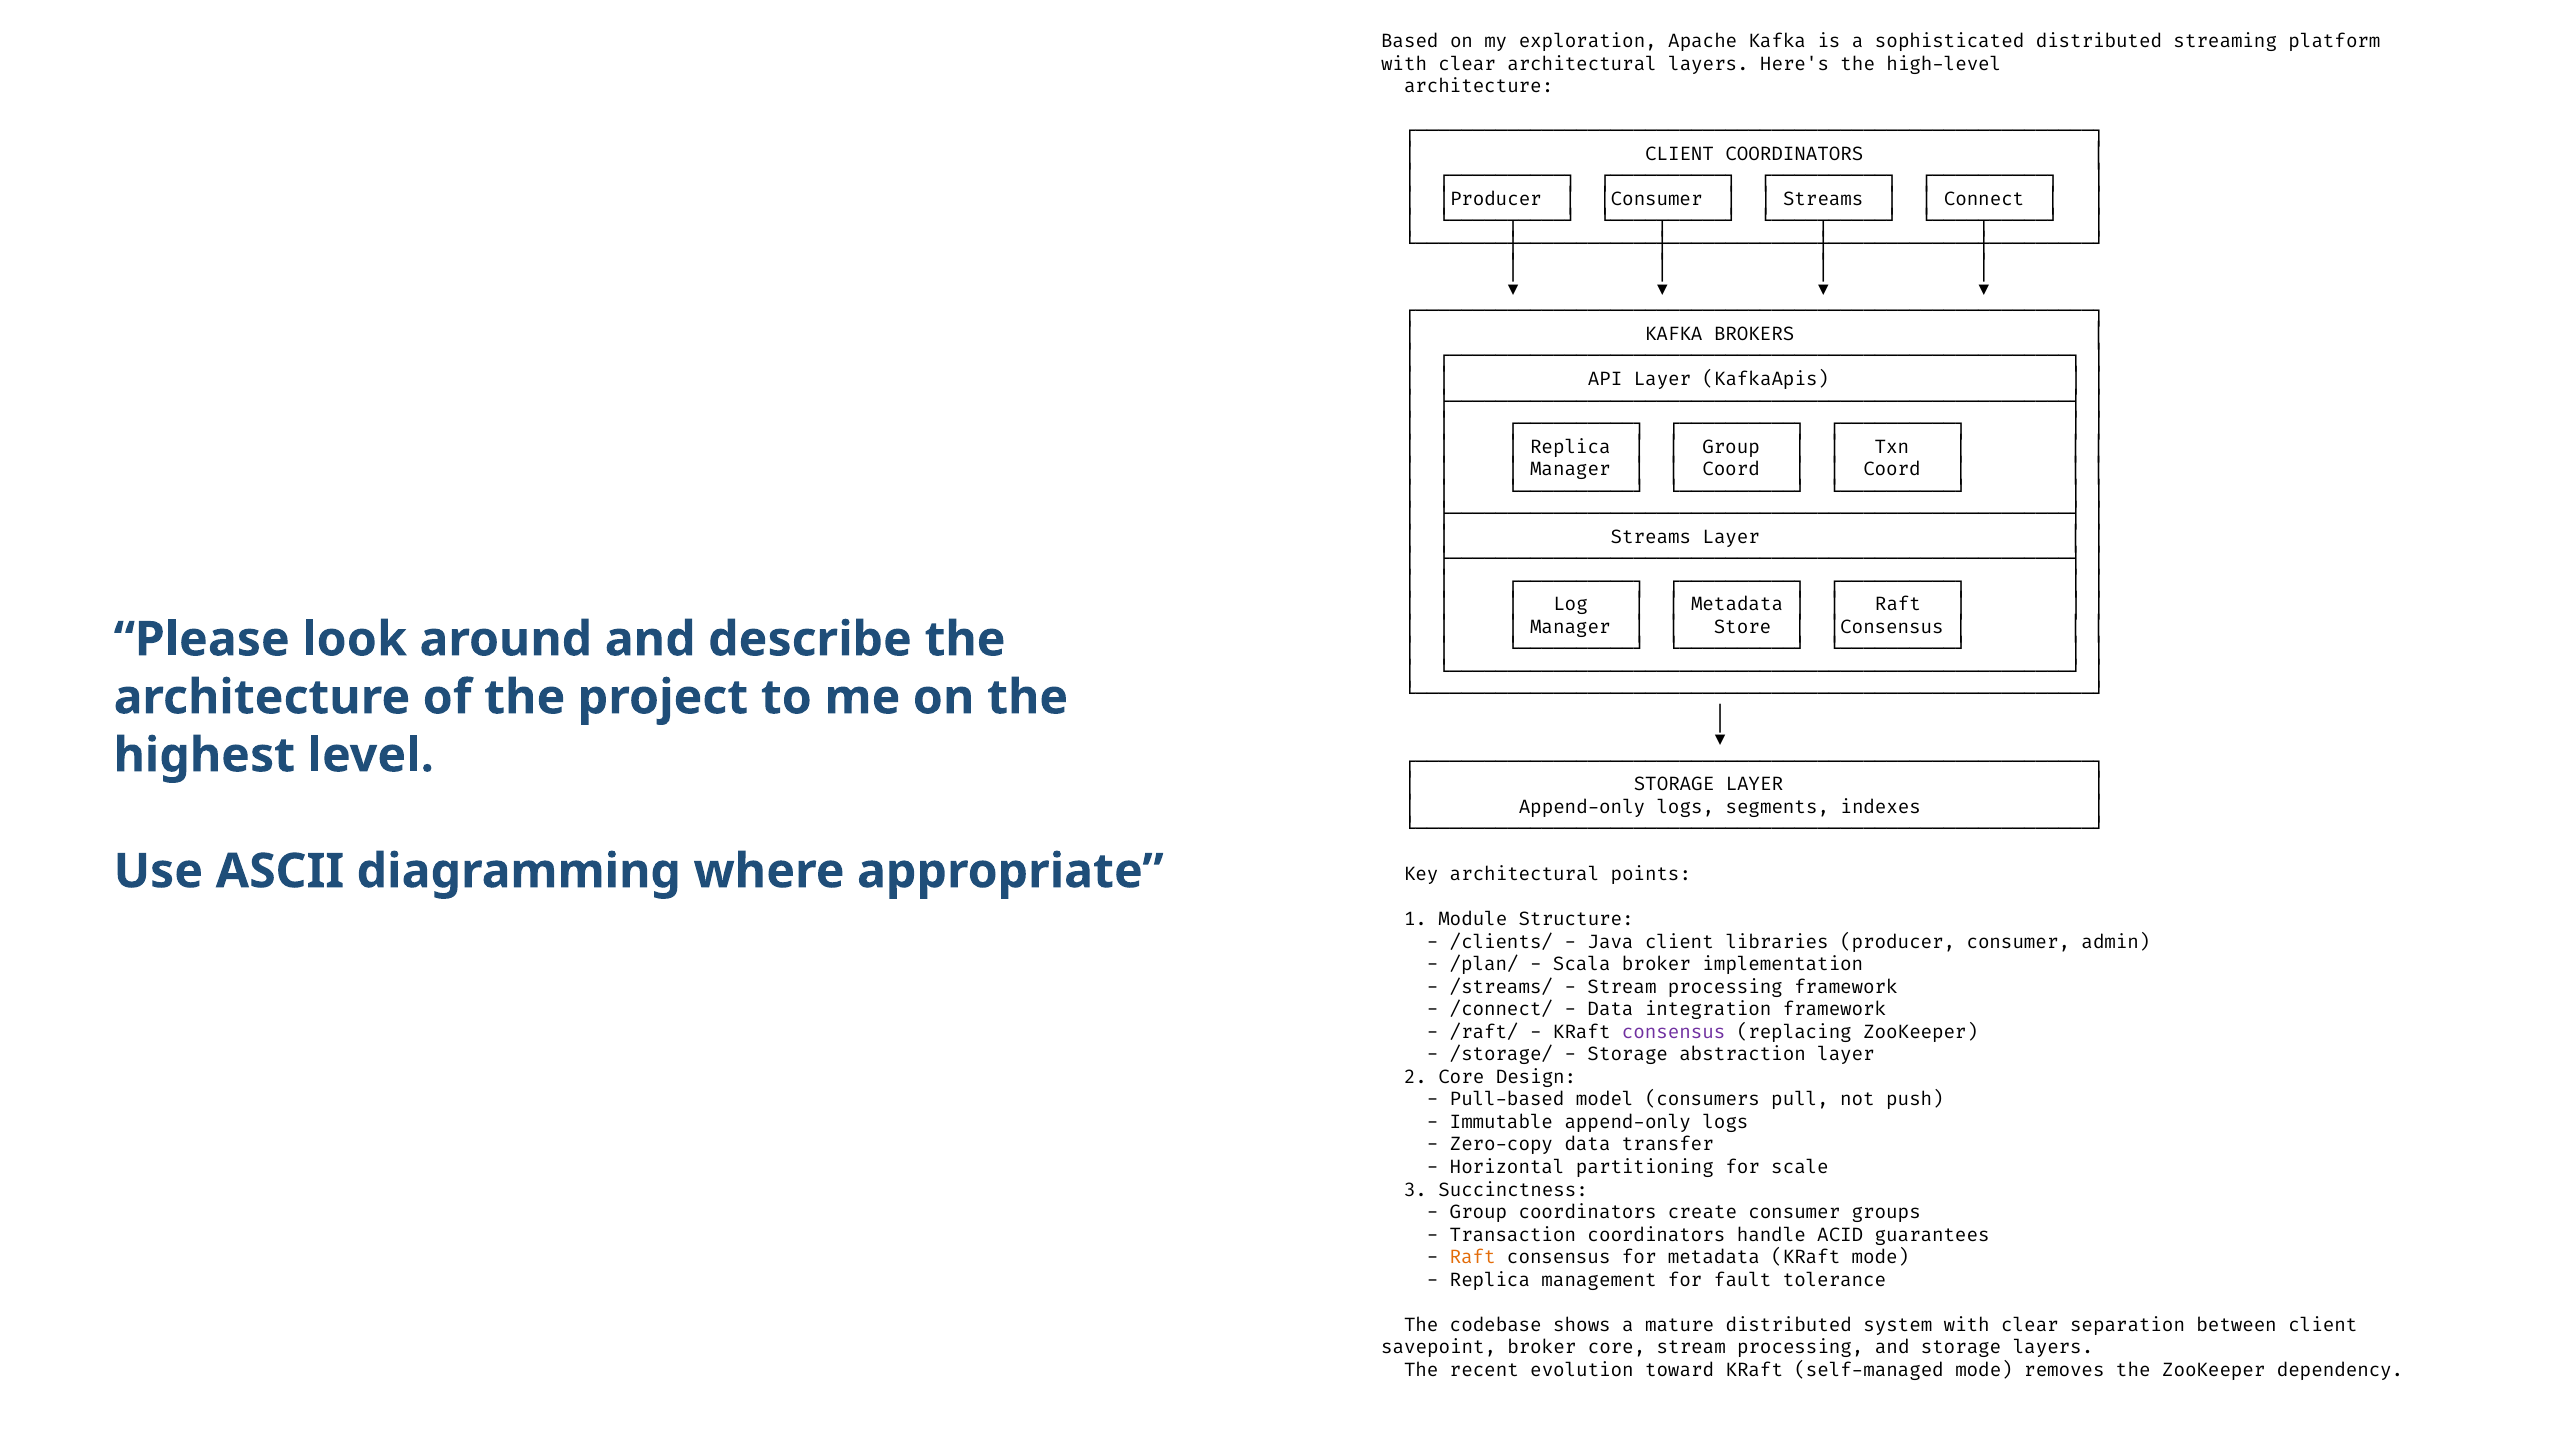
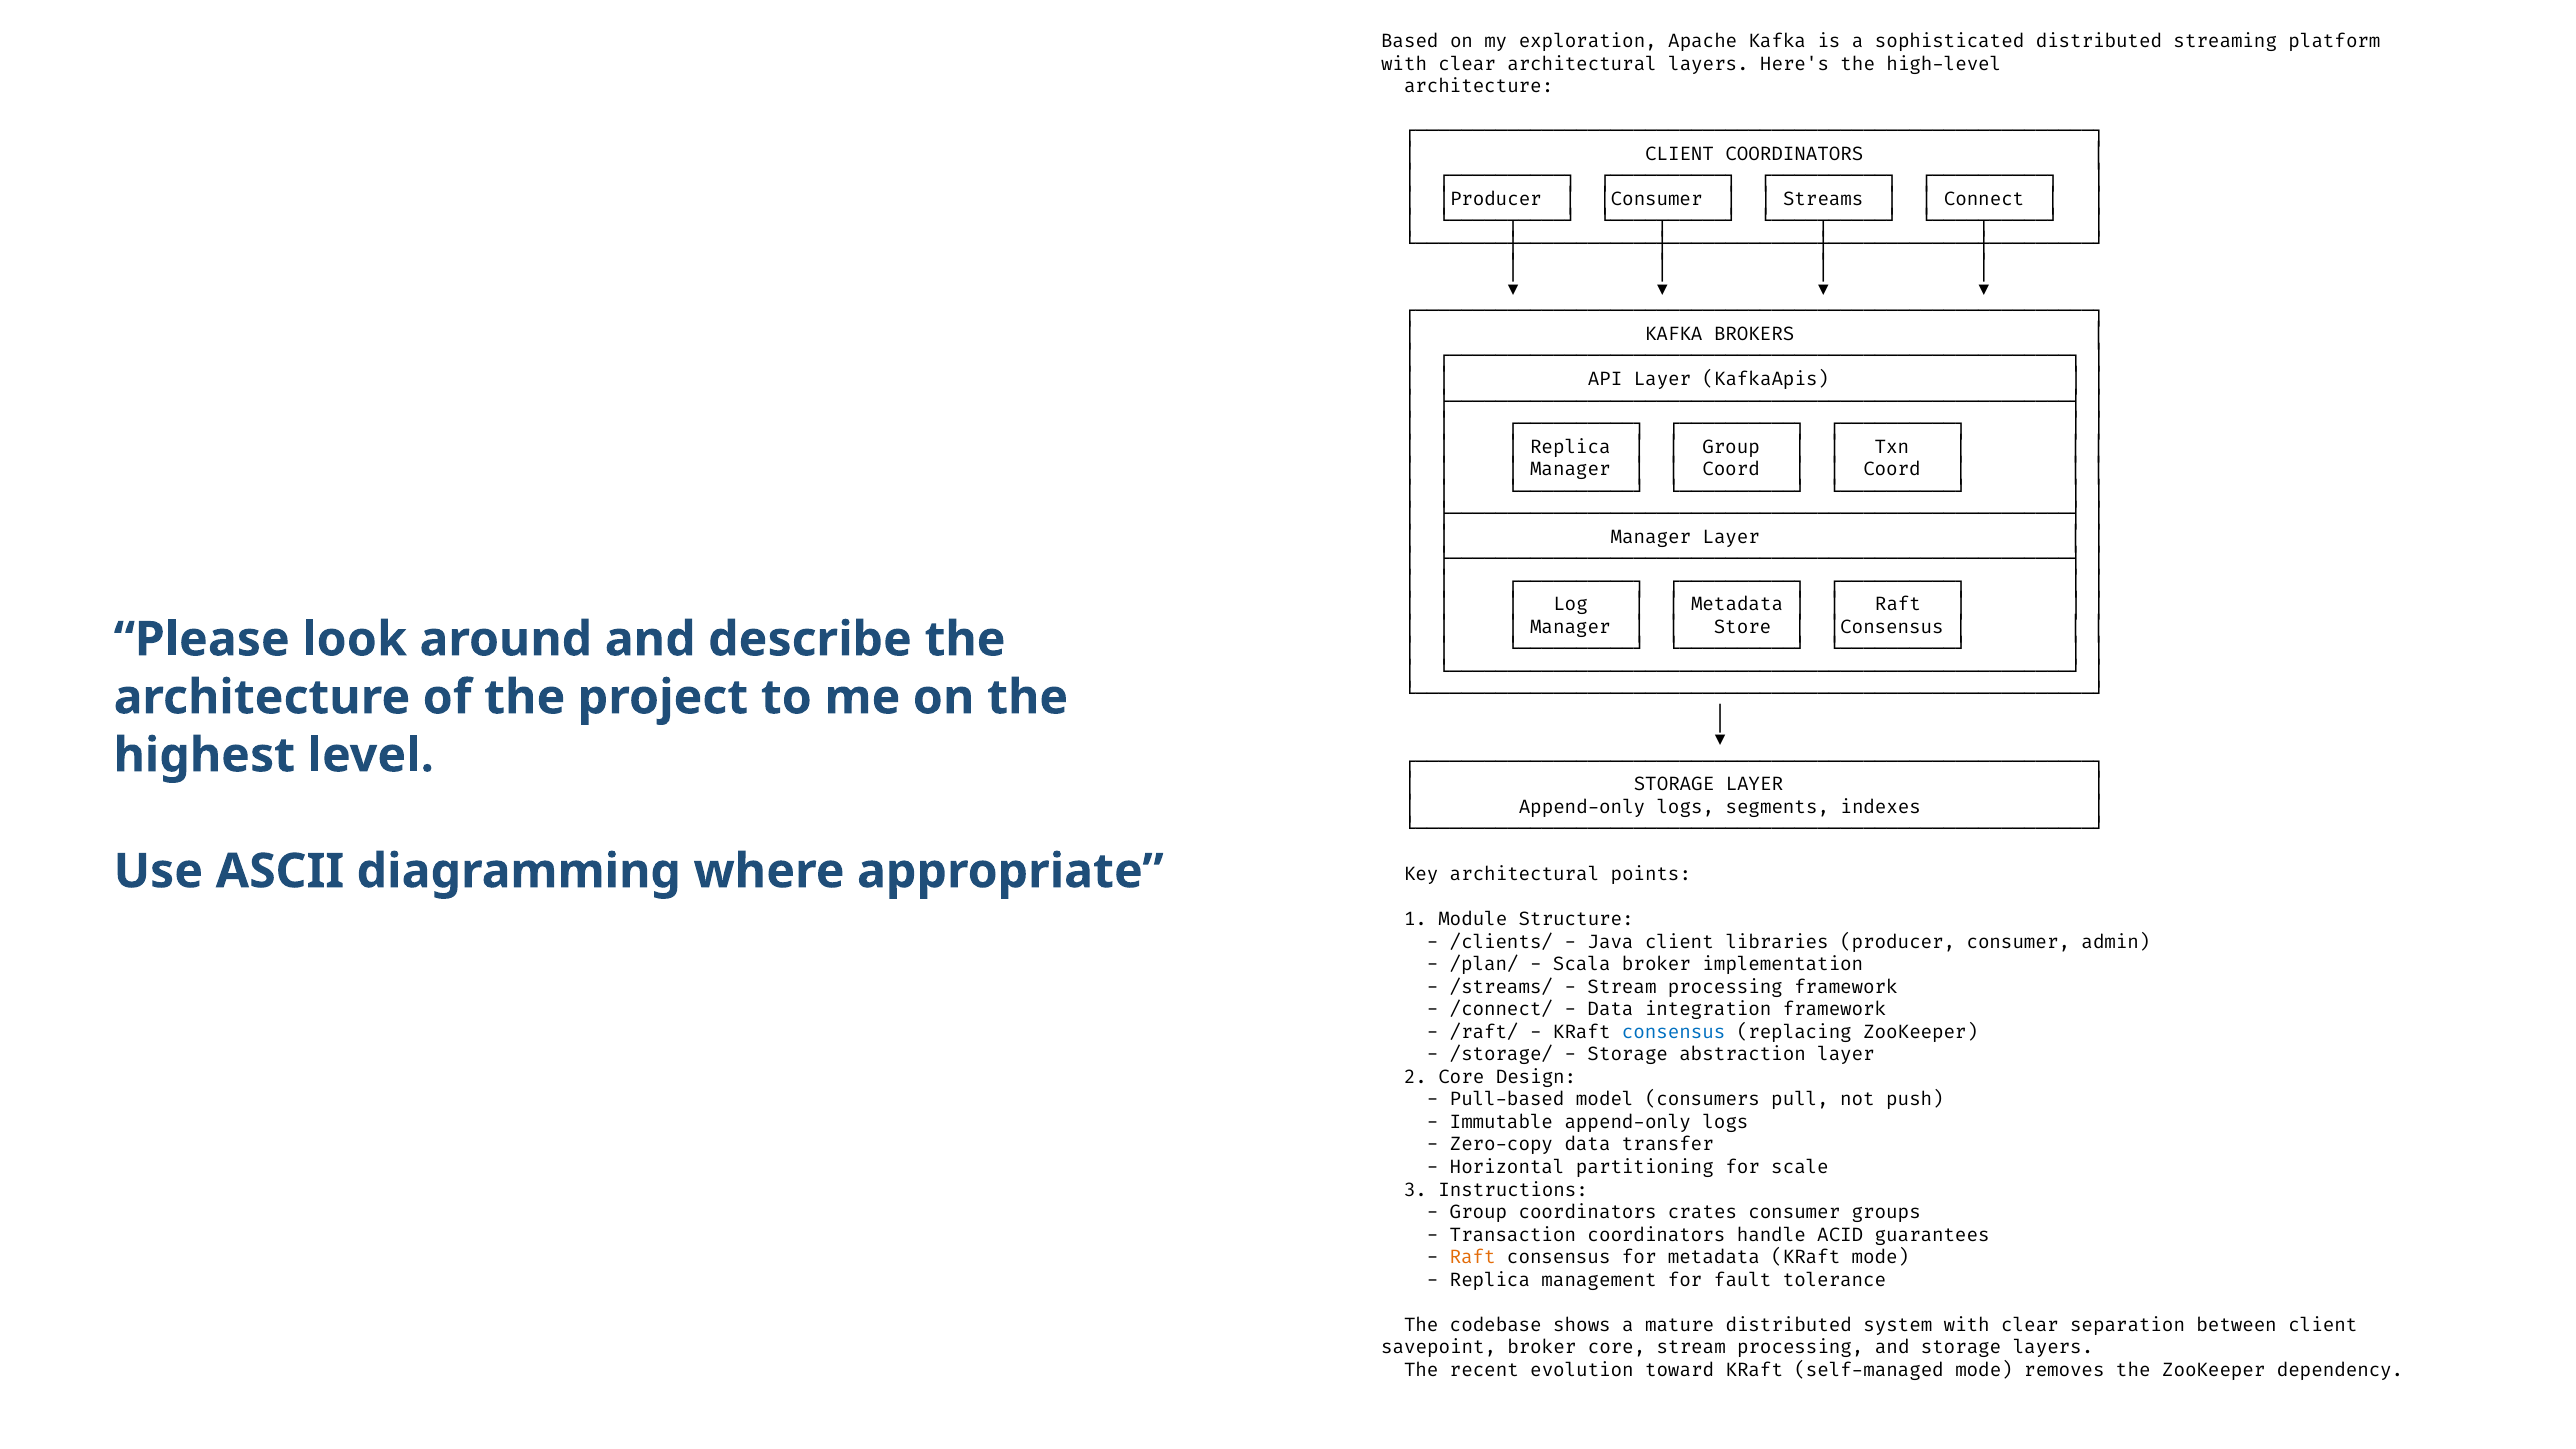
Streams at (1651, 537): Streams -> Manager
consensus at (1674, 1032) colour: purple -> blue
Succinctness: Succinctness -> Instructions
create: create -> crates
